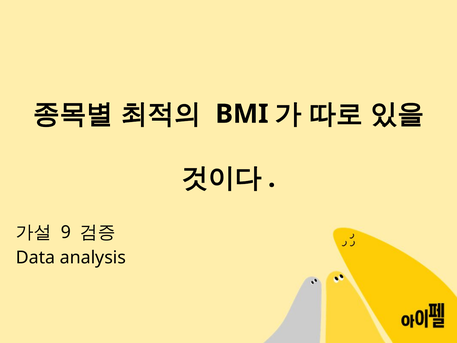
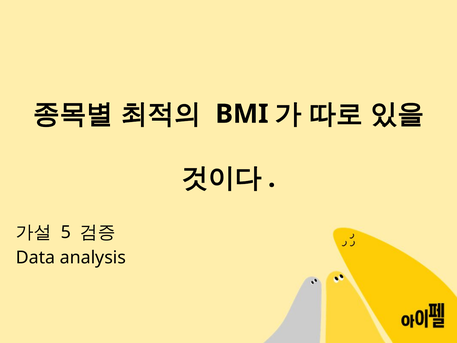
9: 9 -> 5
